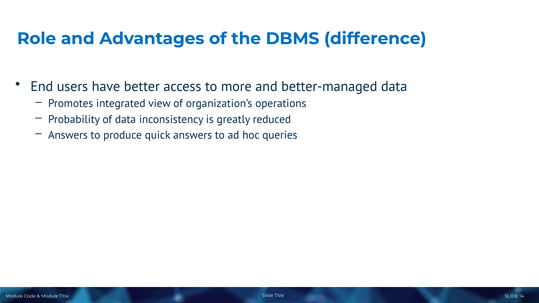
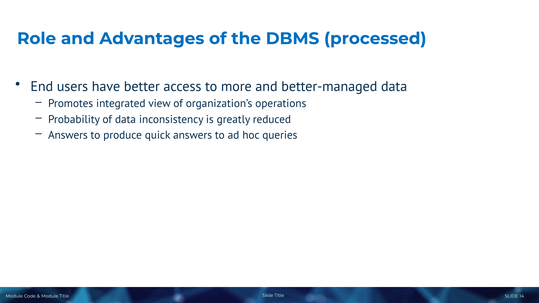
difference: difference -> processed
